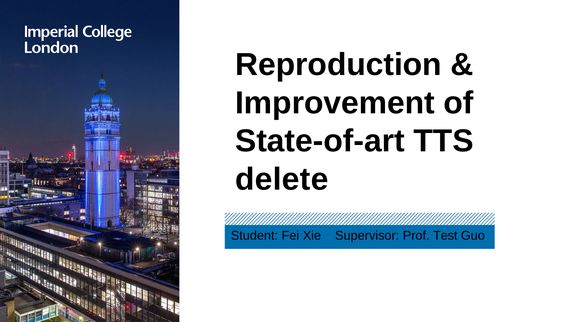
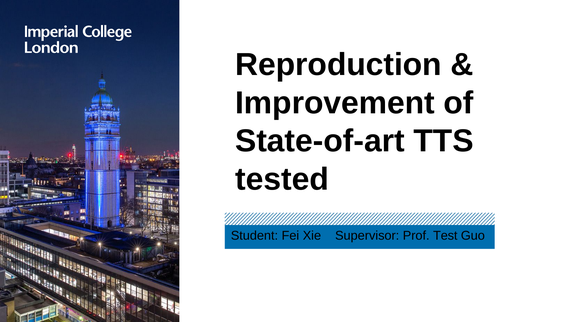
delete: delete -> tested
